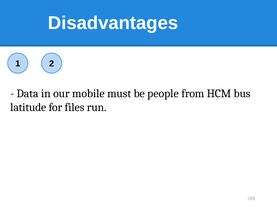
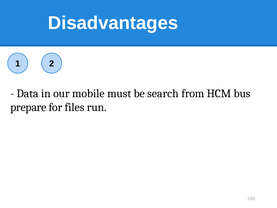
people: people -> search
latitude: latitude -> prepare
